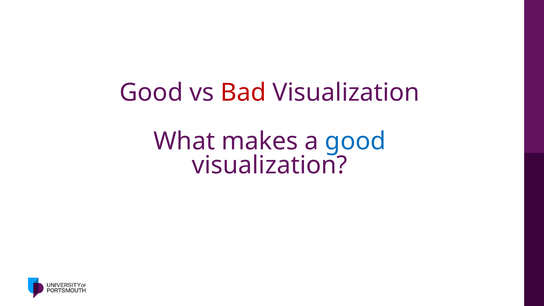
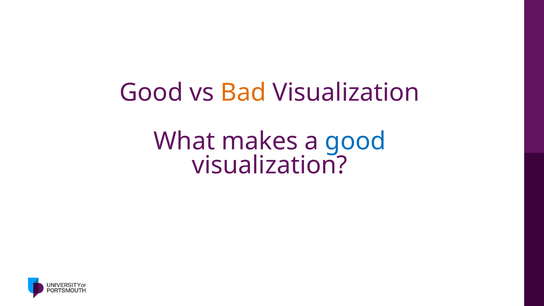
Bad colour: red -> orange
